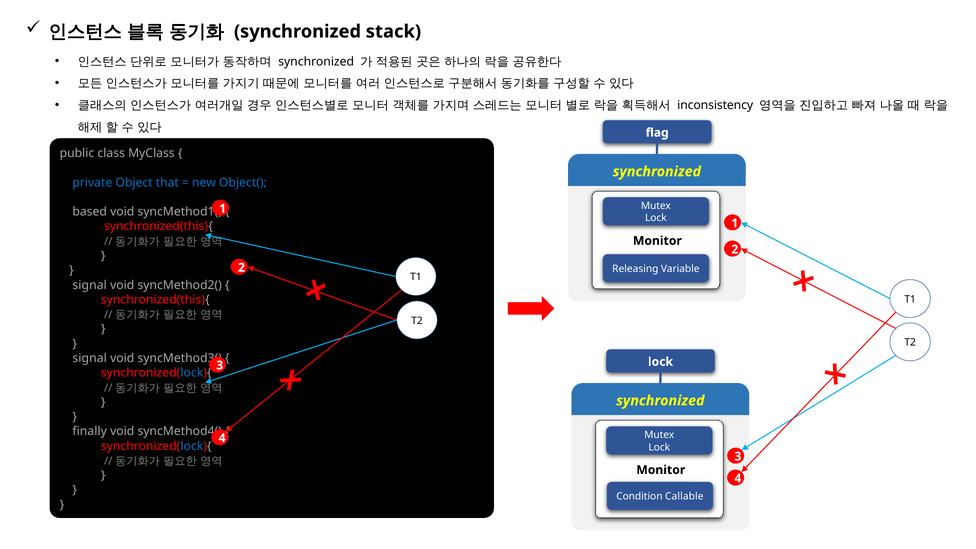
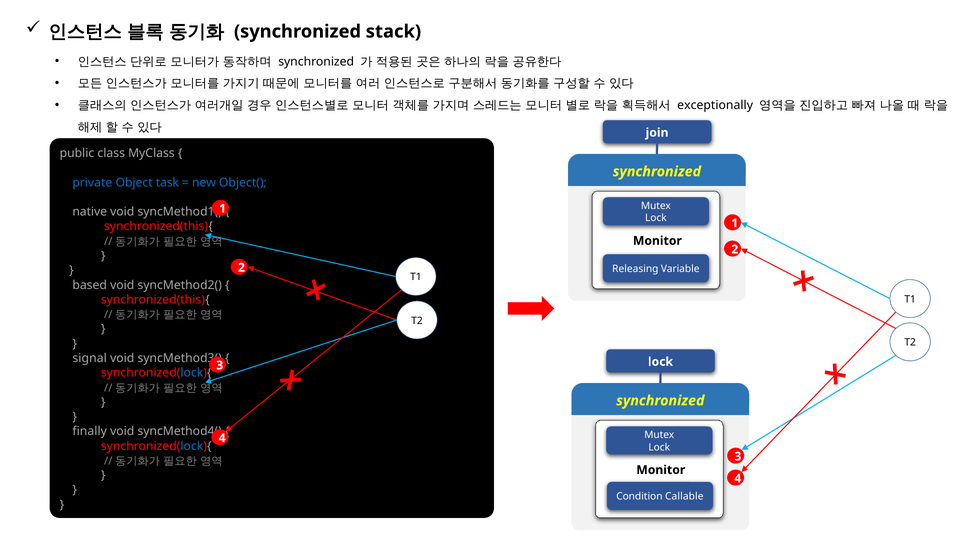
inconsistency: inconsistency -> exceptionally
flag: flag -> join
that: that -> task
based: based -> native
signal at (90, 285): signal -> based
